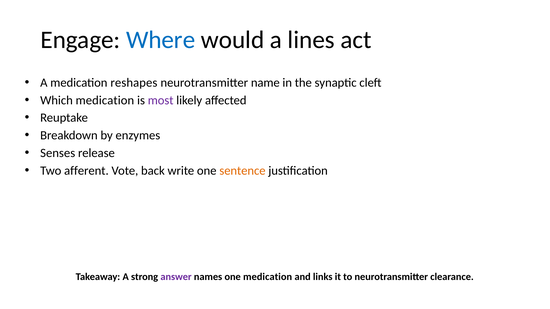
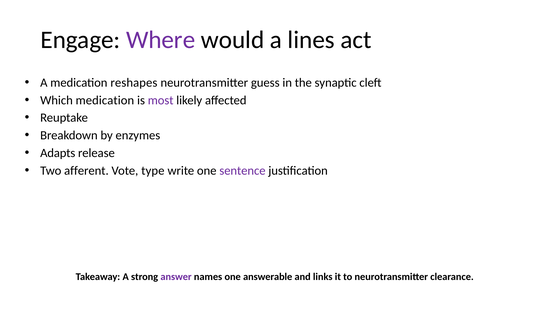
Where colour: blue -> purple
name: name -> guess
Senses: Senses -> Adapts
back: back -> type
sentence colour: orange -> purple
one medication: medication -> answerable
